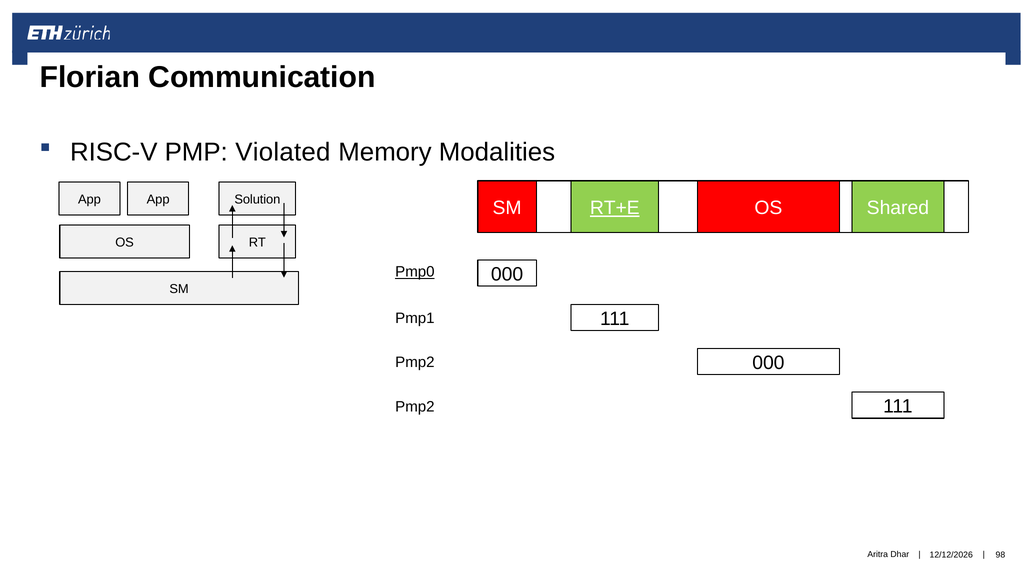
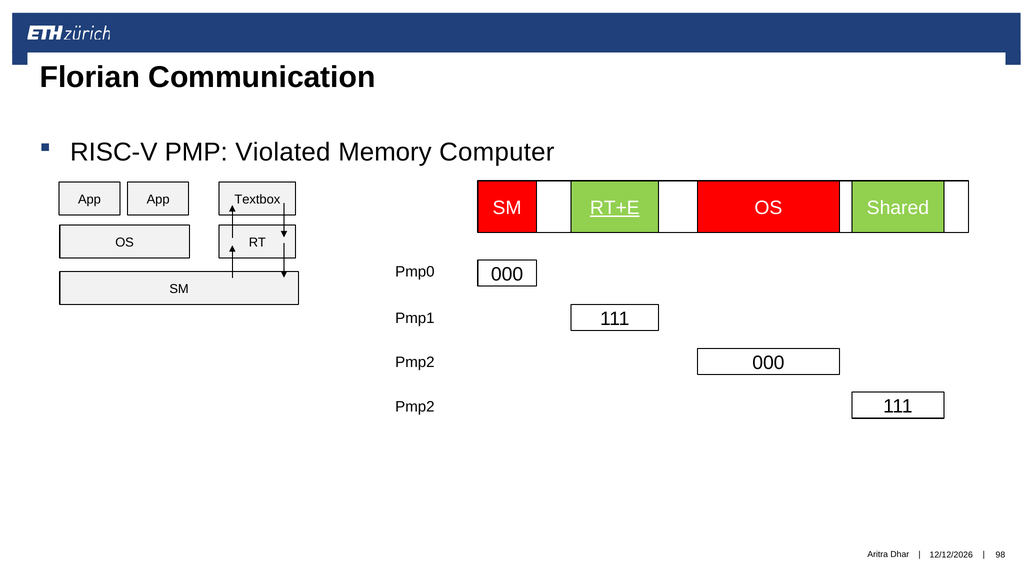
Modalities: Modalities -> Computer
Solution: Solution -> Textbox
Pmp0 underline: present -> none
